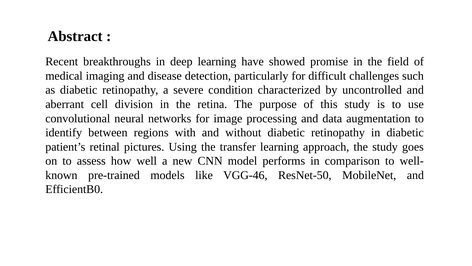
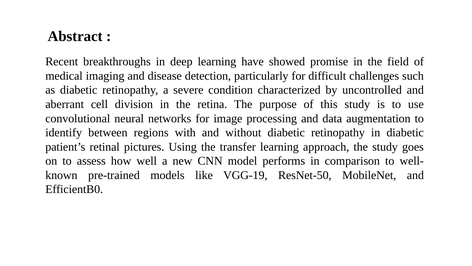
VGG-46: VGG-46 -> VGG-19
